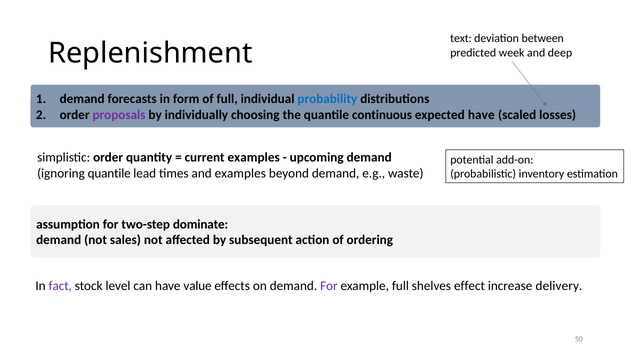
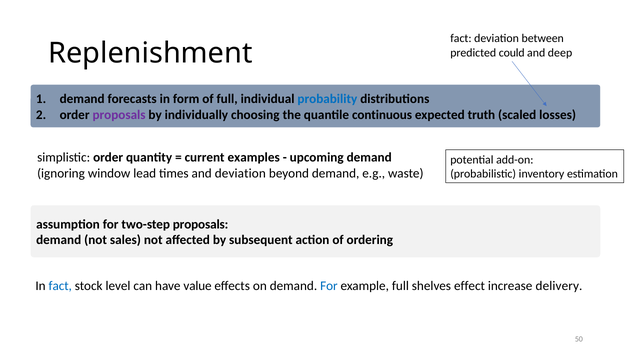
text at (461, 38): text -> fact
week: week -> could
expected have: have -> truth
ignoring quantile: quantile -> window
and examples: examples -> deviation
two-step dominate: dominate -> proposals
fact at (60, 286) colour: purple -> blue
For at (329, 286) colour: purple -> blue
